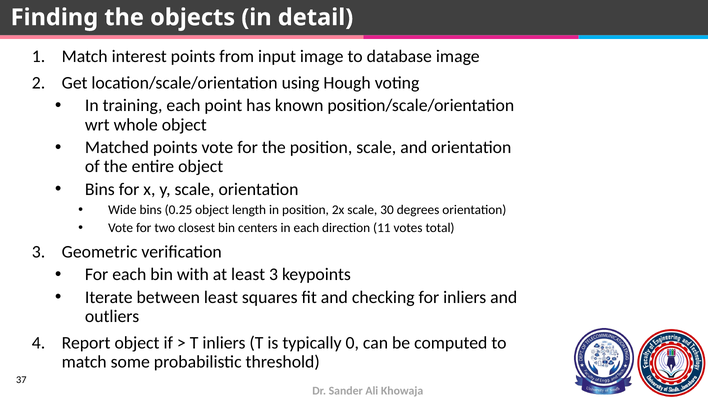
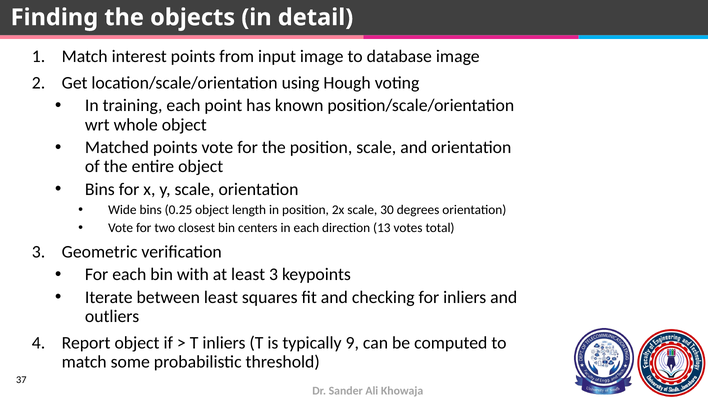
11: 11 -> 13
0: 0 -> 9
